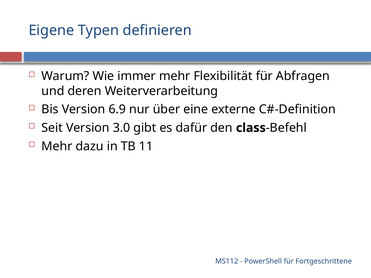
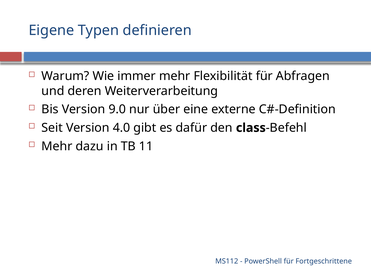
6.9: 6.9 -> 9.0
3.0: 3.0 -> 4.0
